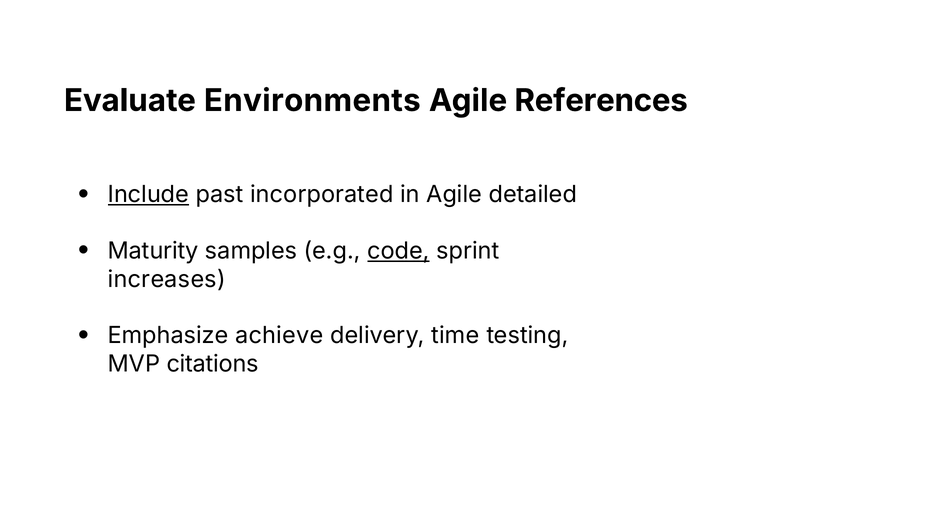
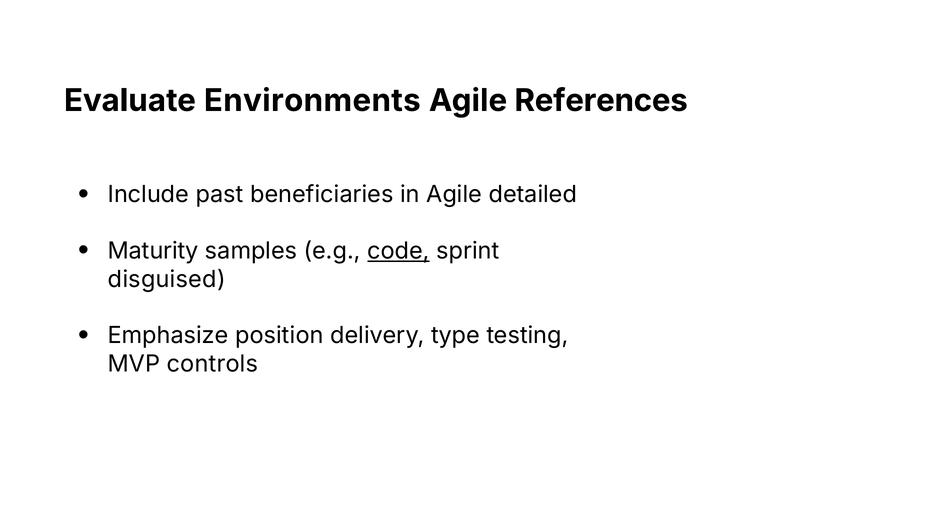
Include underline: present -> none
incorporated: incorporated -> beneficiaries
increases: increases -> disguised
achieve: achieve -> position
time: time -> type
citations: citations -> controls
